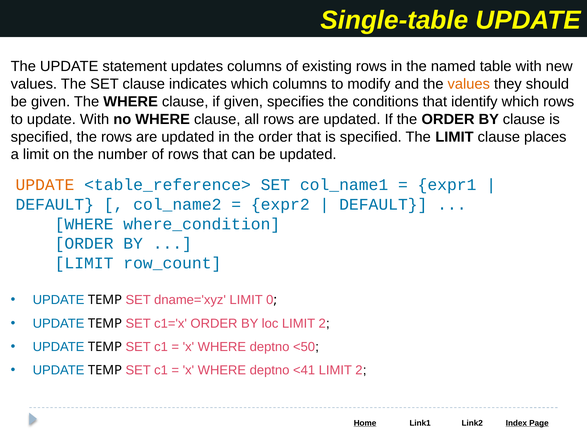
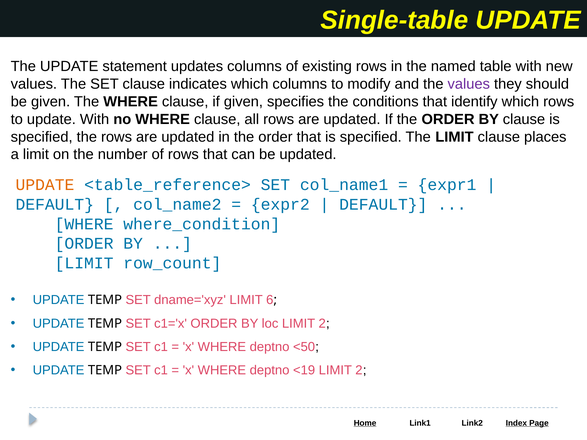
values at (469, 84) colour: orange -> purple
0: 0 -> 6
<41: <41 -> <19
